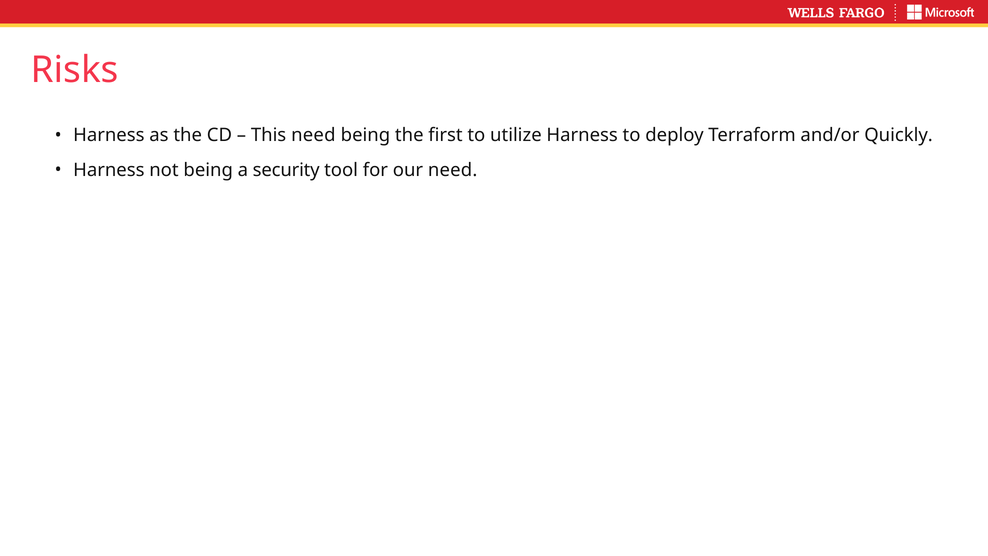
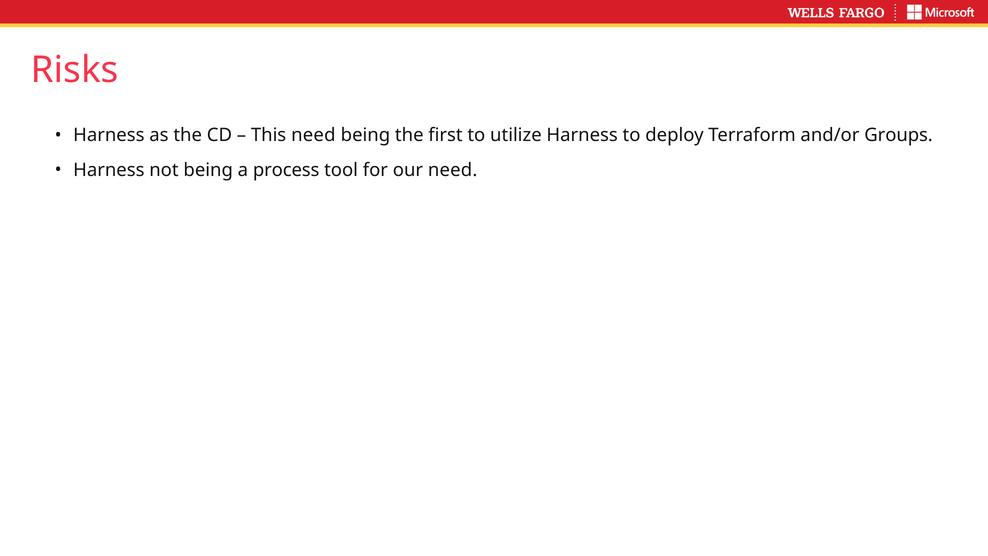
Quickly: Quickly -> Groups
security: security -> process
